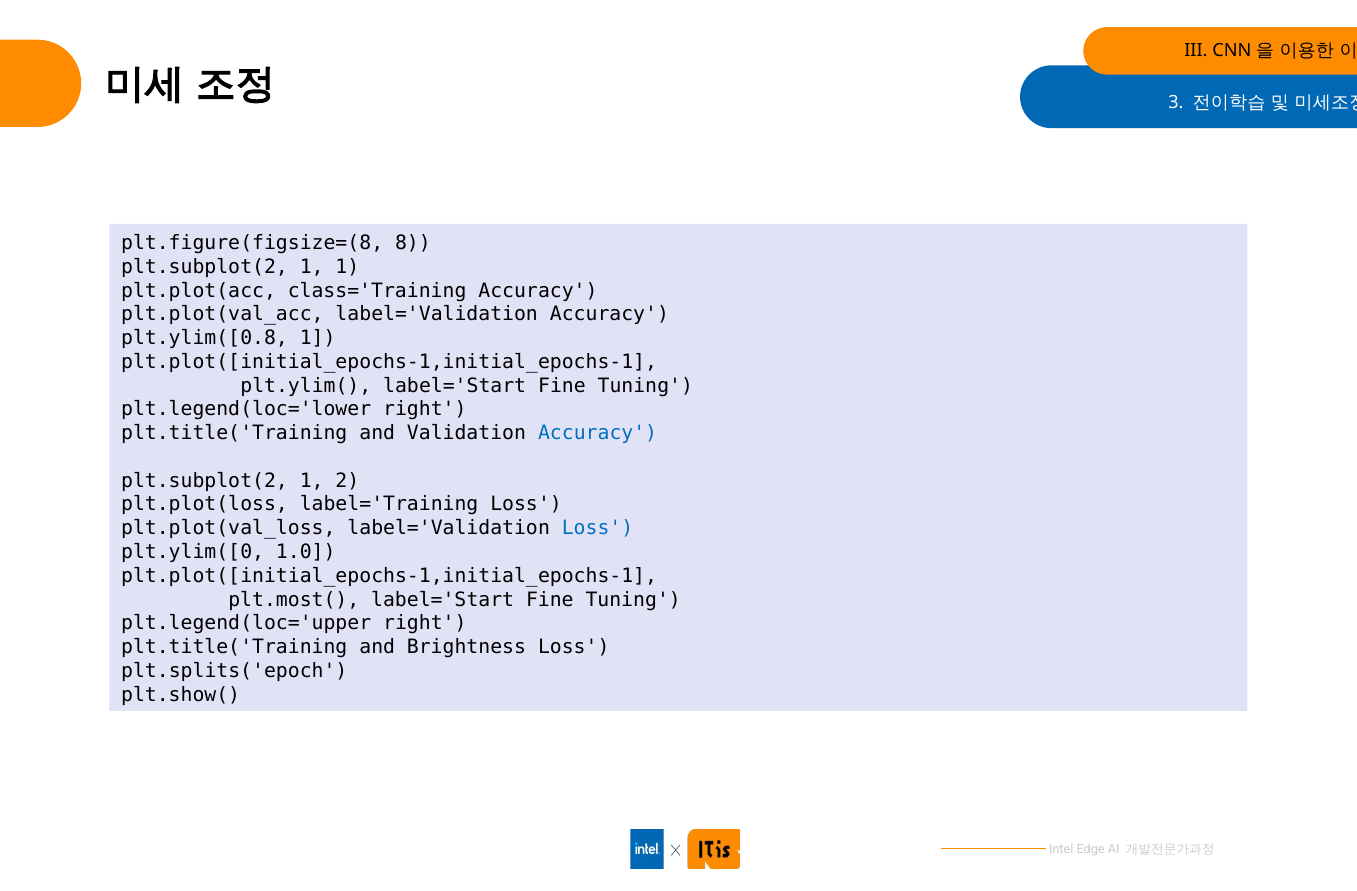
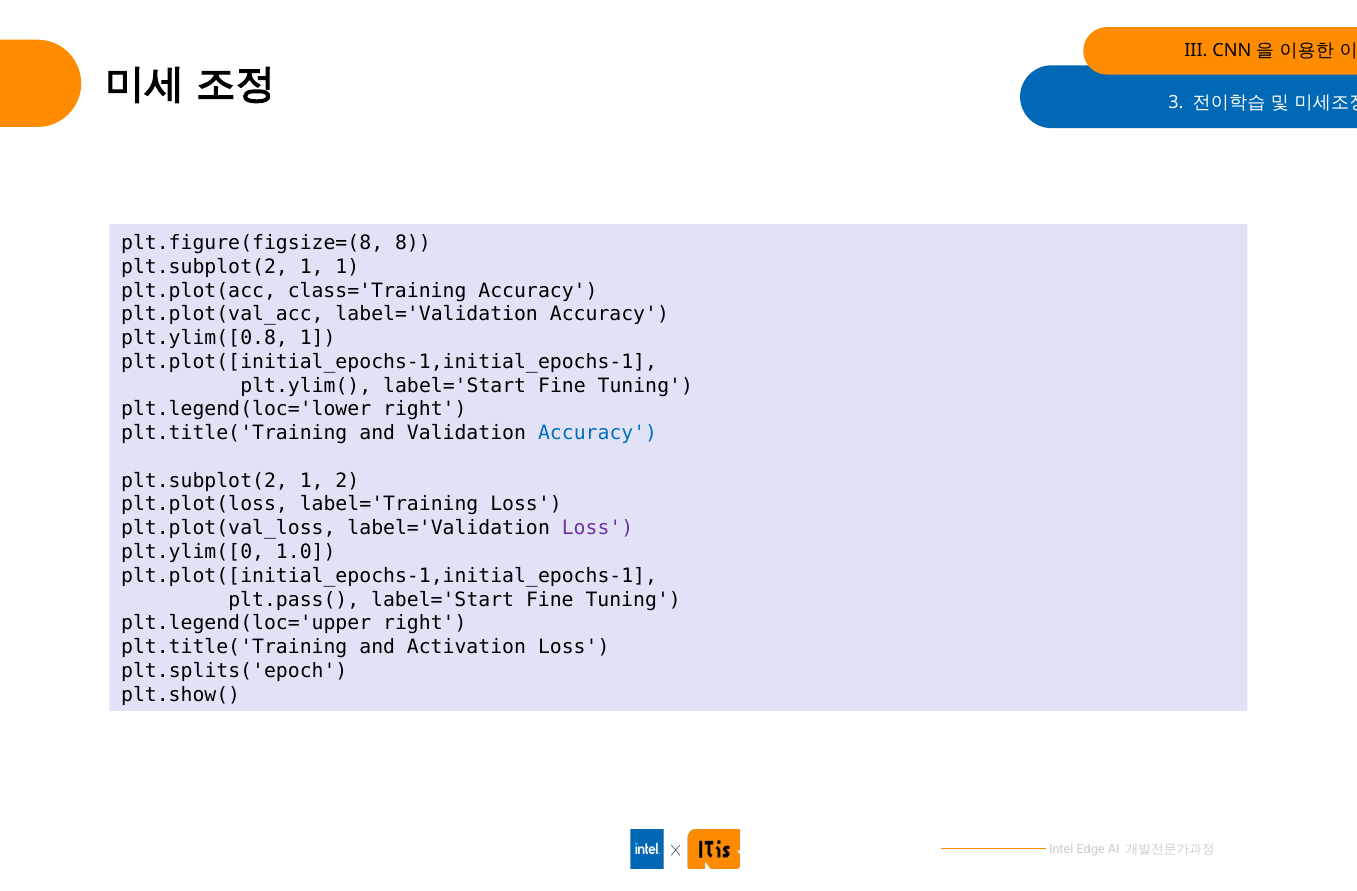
Loss at (598, 528) colour: blue -> purple
plt.most(: plt.most( -> plt.pass(
Brightness: Brightness -> Activation
